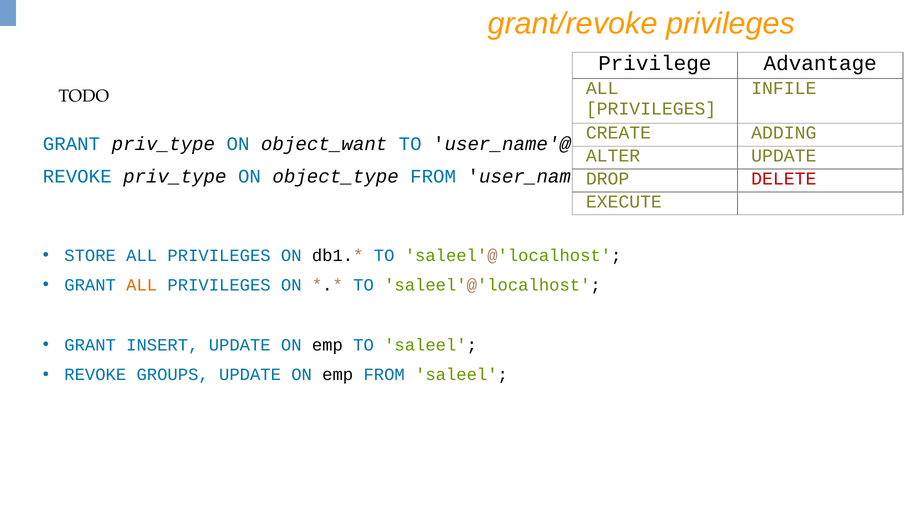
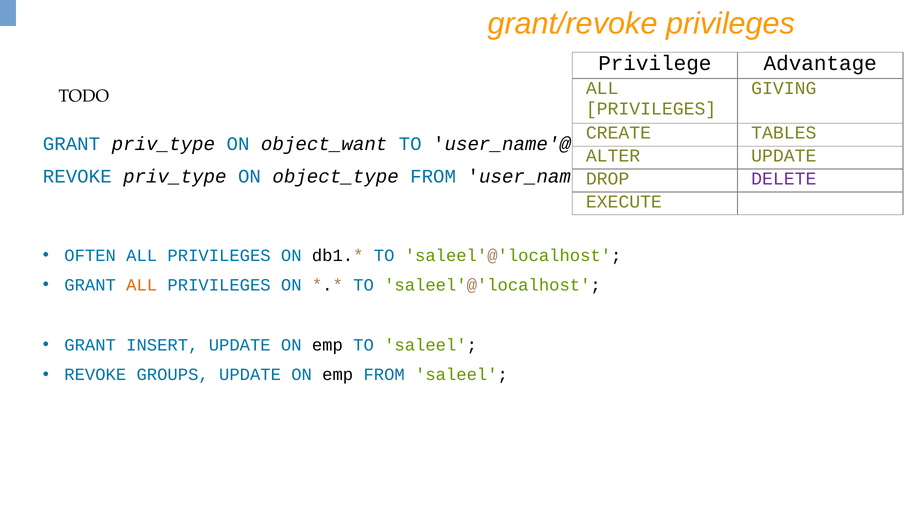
INFILE: INFILE -> GIVING
ADDING: ADDING -> TABLES
DELETE colour: red -> purple
STORE: STORE -> OFTEN
